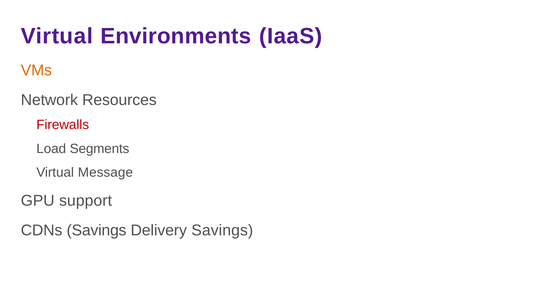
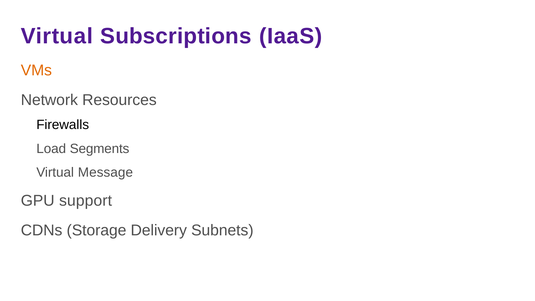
Environments: Environments -> Subscriptions
Firewalls colour: red -> black
CDNs Savings: Savings -> Storage
Delivery Savings: Savings -> Subnets
